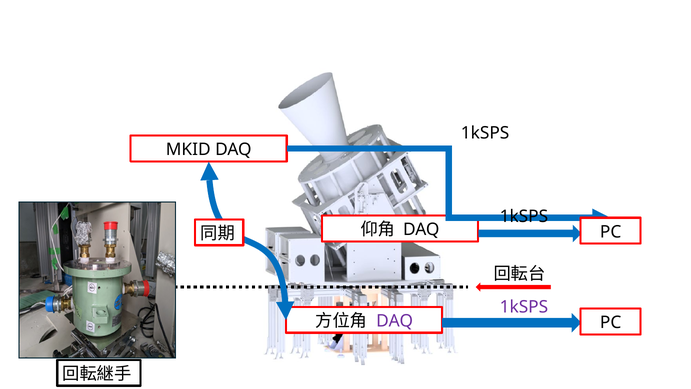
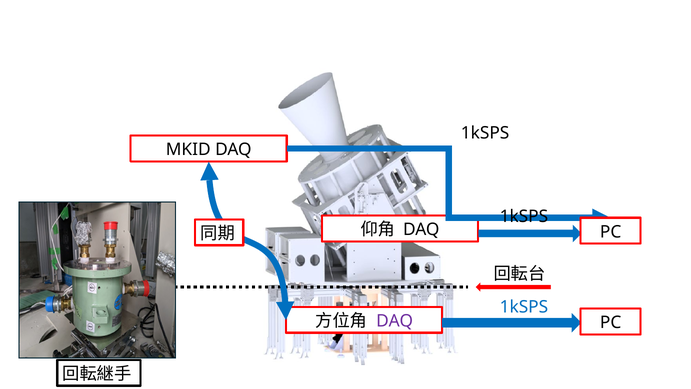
1kSPS at (524, 307) colour: purple -> blue
